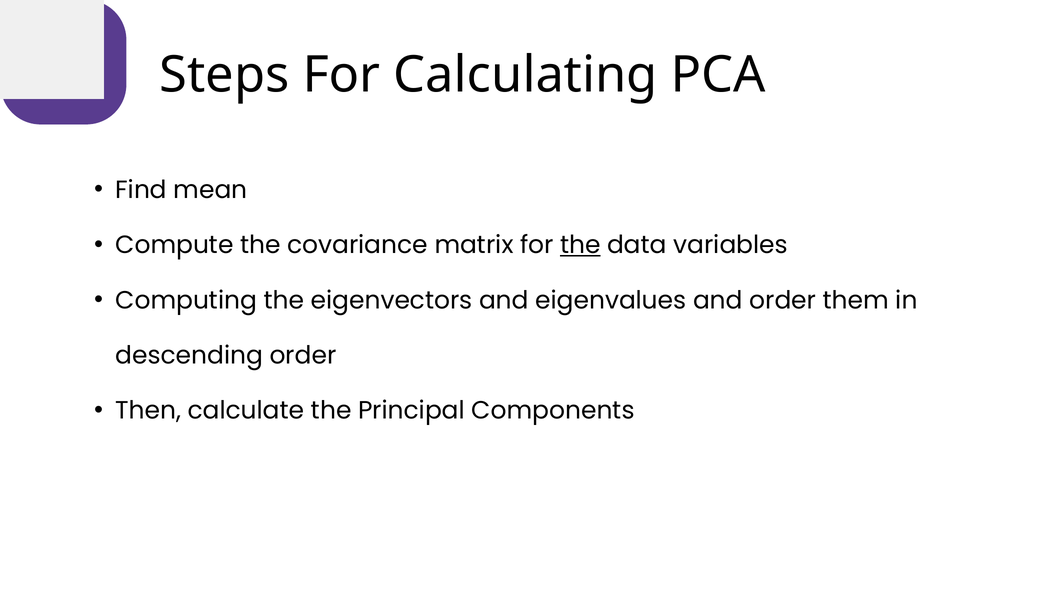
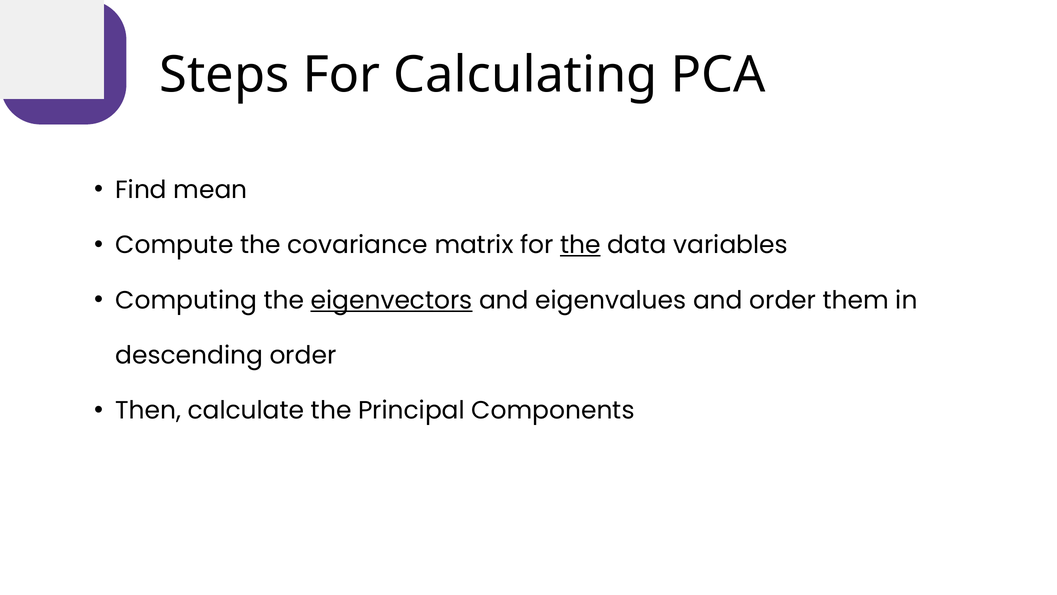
eigenvectors underline: none -> present
